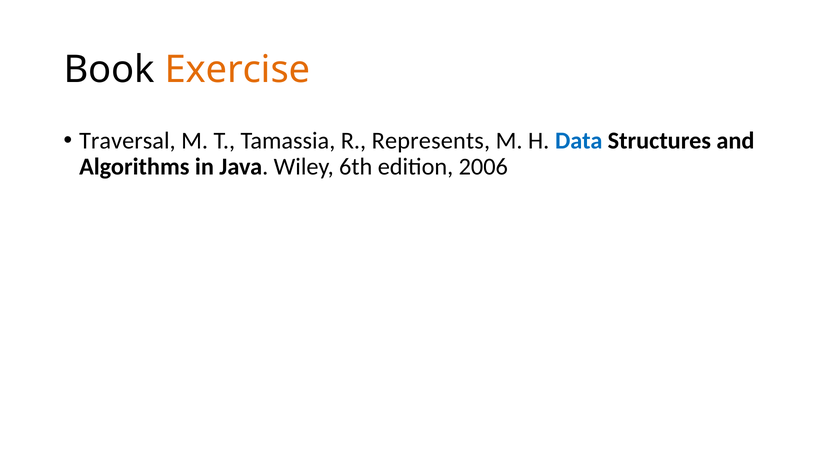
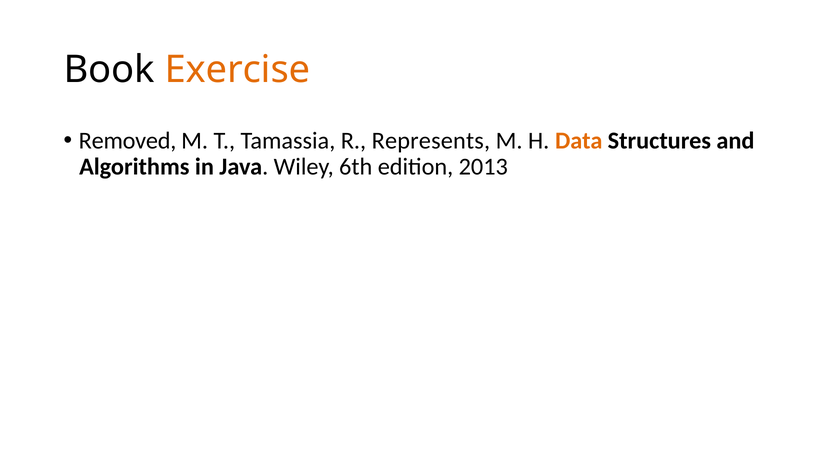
Traversal: Traversal -> Removed
Data colour: blue -> orange
2006: 2006 -> 2013
